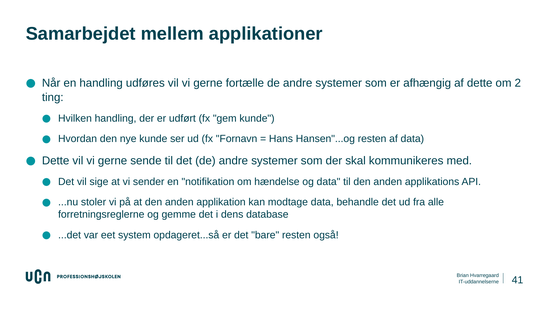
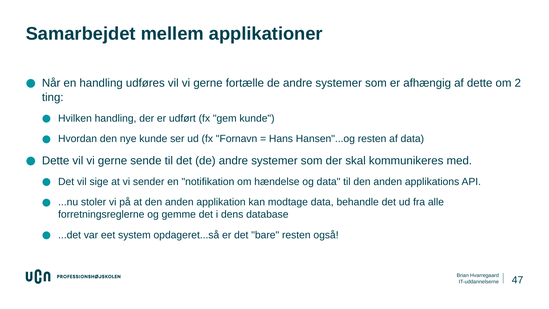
41: 41 -> 47
